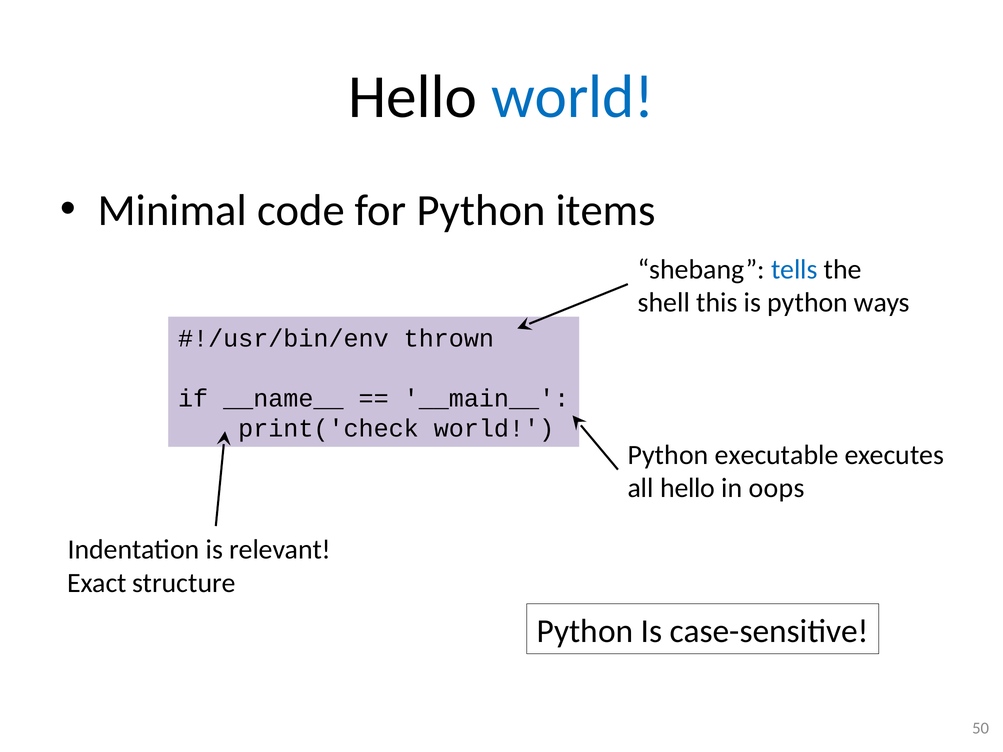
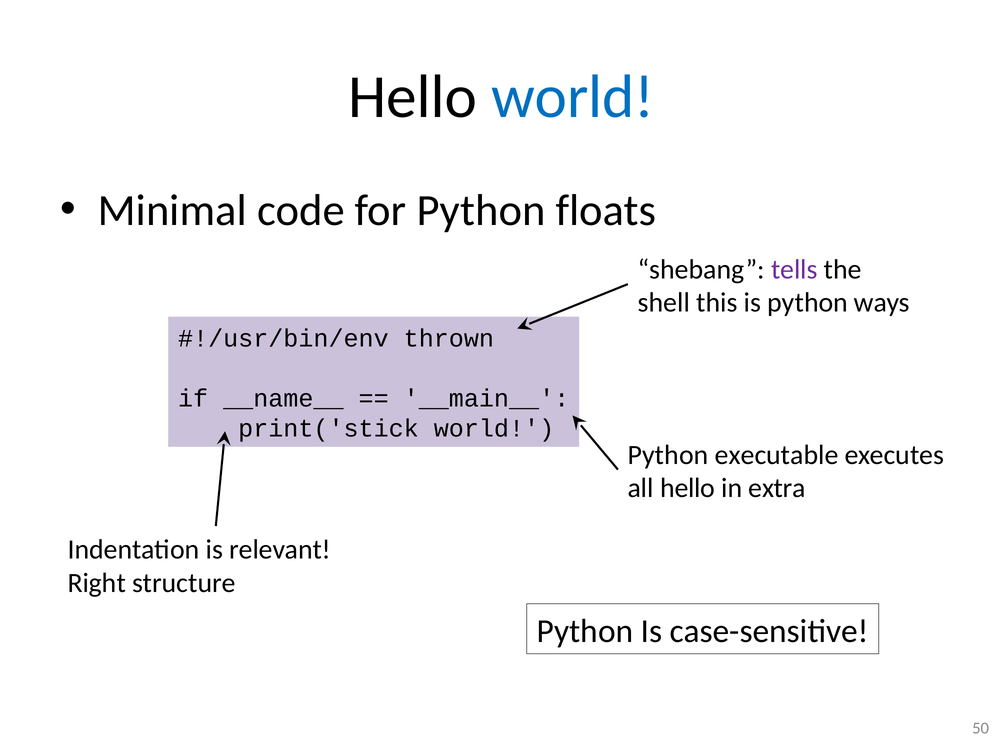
items: items -> floats
tells colour: blue -> purple
print('check: print('check -> print('stick
oops: oops -> extra
Exact: Exact -> Right
